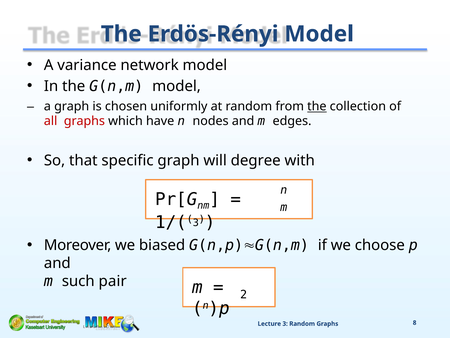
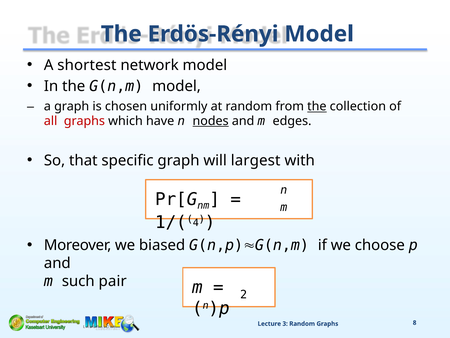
variance: variance -> shortest
nodes underline: none -> present
degree: degree -> largest
3 at (196, 223): 3 -> 4
